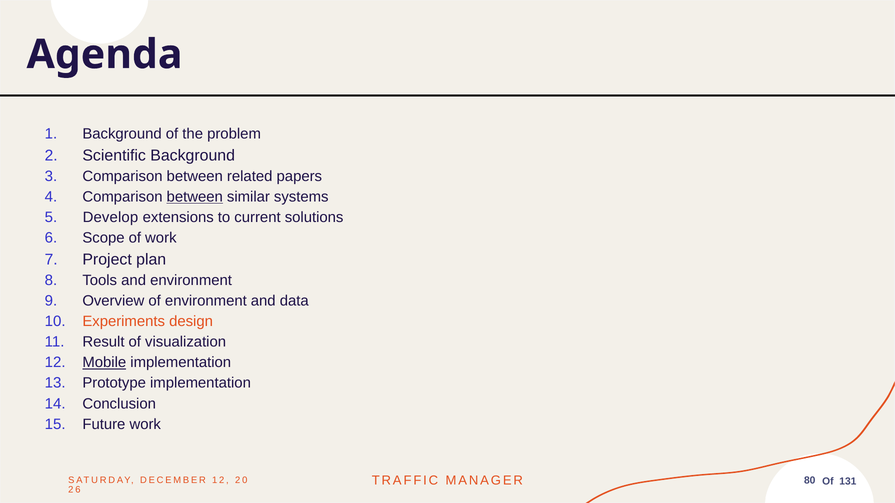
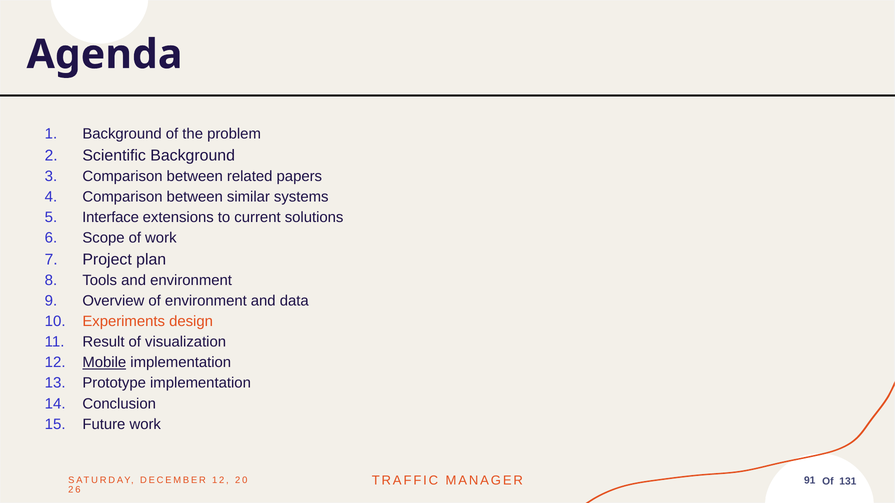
between at (195, 197) underline: present -> none
Develop: Develop -> Interface
80: 80 -> 91
